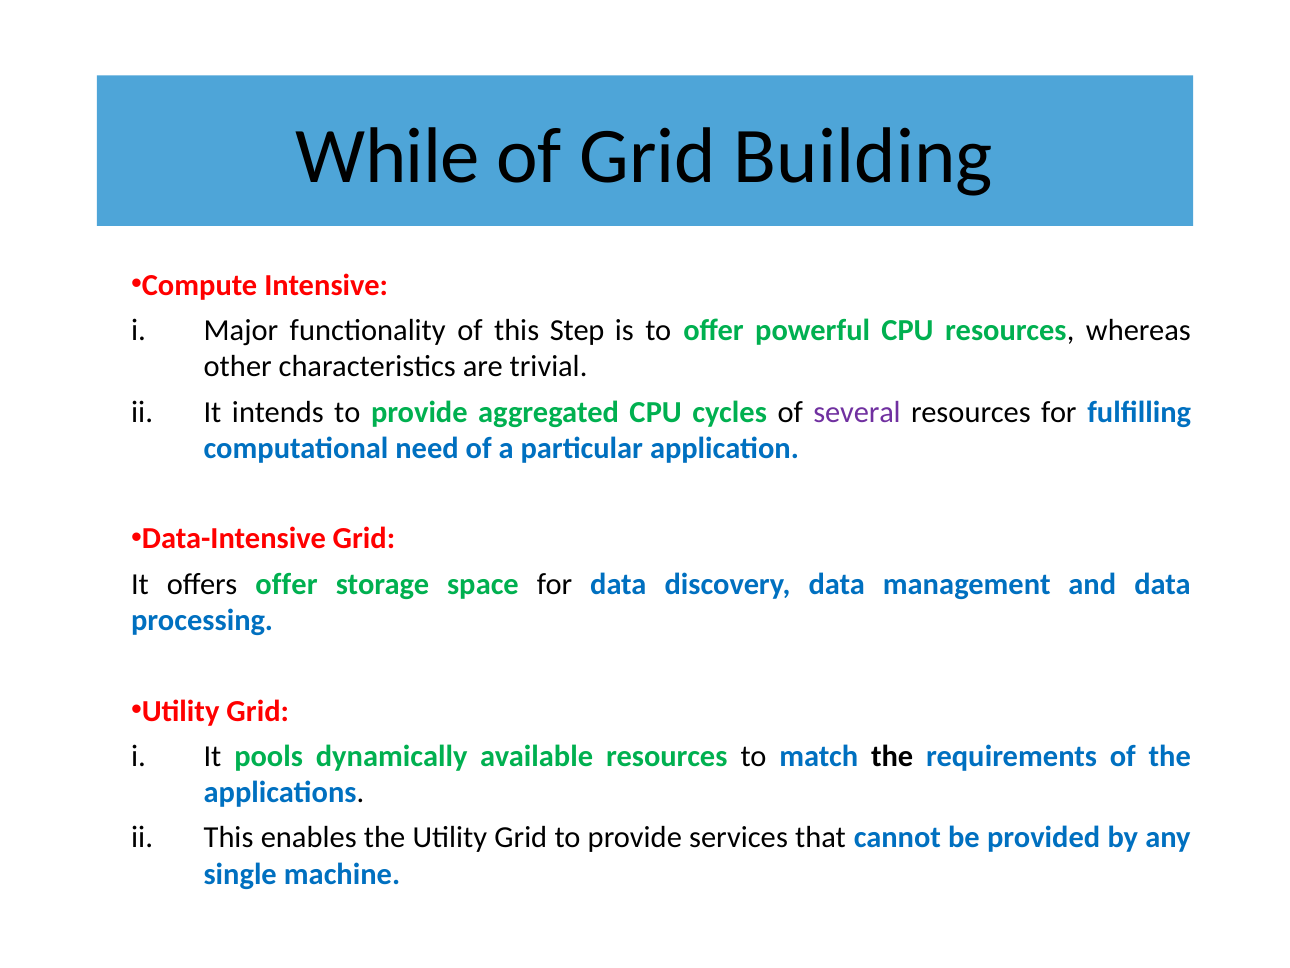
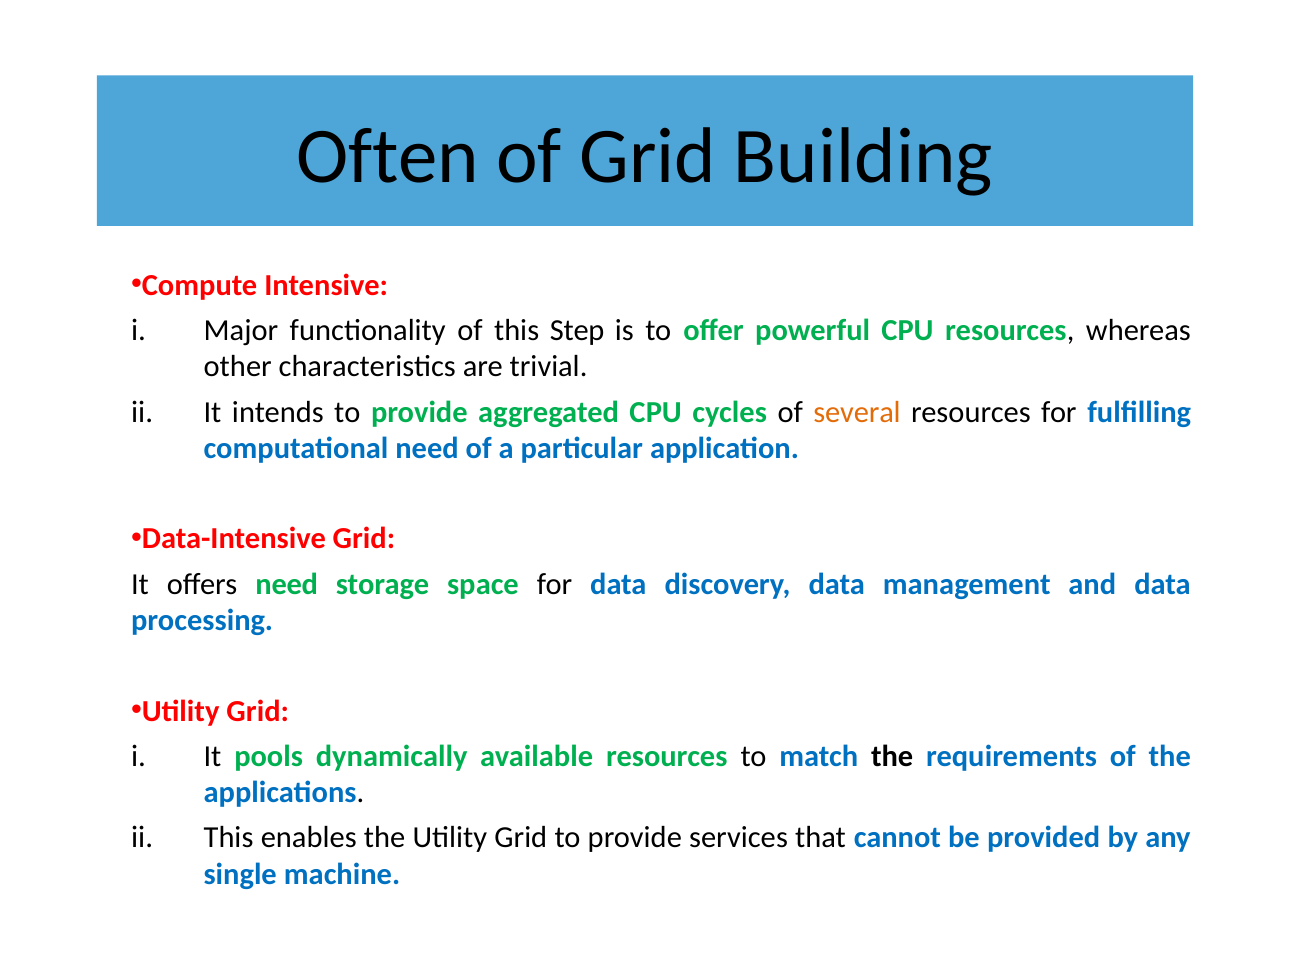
While: While -> Often
several colour: purple -> orange
offers offer: offer -> need
